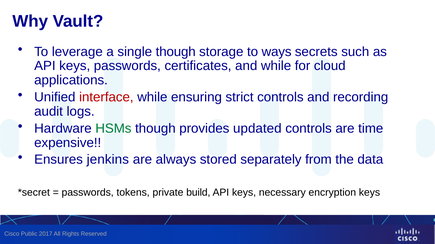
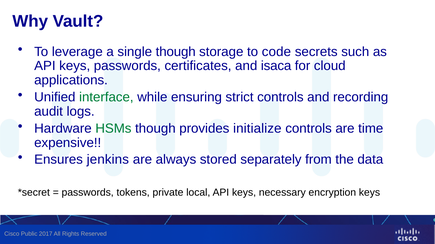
ways: ways -> code
and while: while -> isaca
interface colour: red -> green
updated: updated -> initialize
build: build -> local
